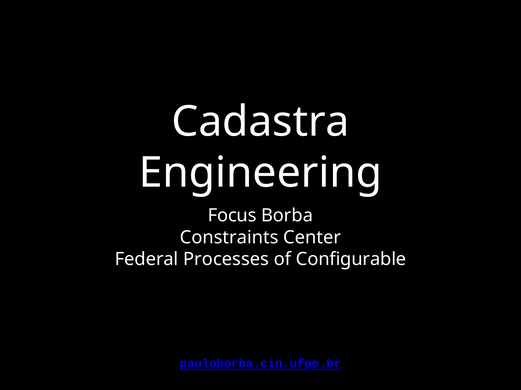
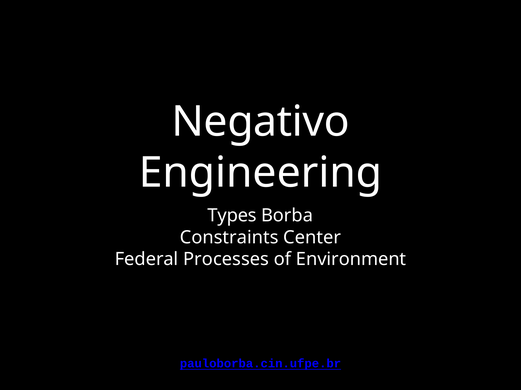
Cadastra: Cadastra -> Negativo
Focus: Focus -> Types
Configurable: Configurable -> Environment
